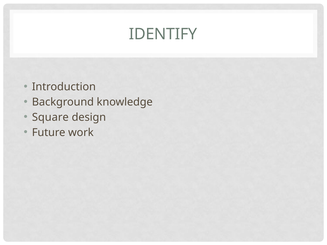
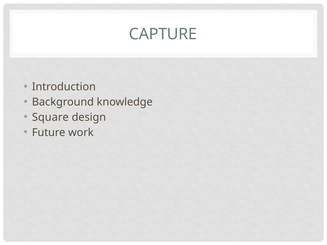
IDENTIFY: IDENTIFY -> CAPTURE
